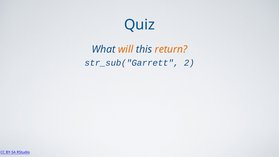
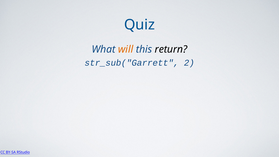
return colour: orange -> black
